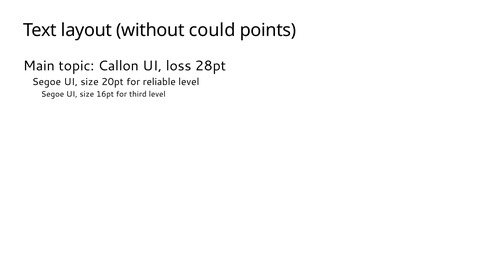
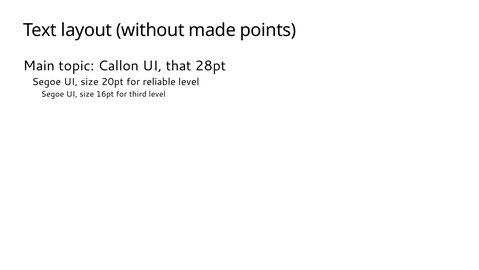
could: could -> made
loss: loss -> that
